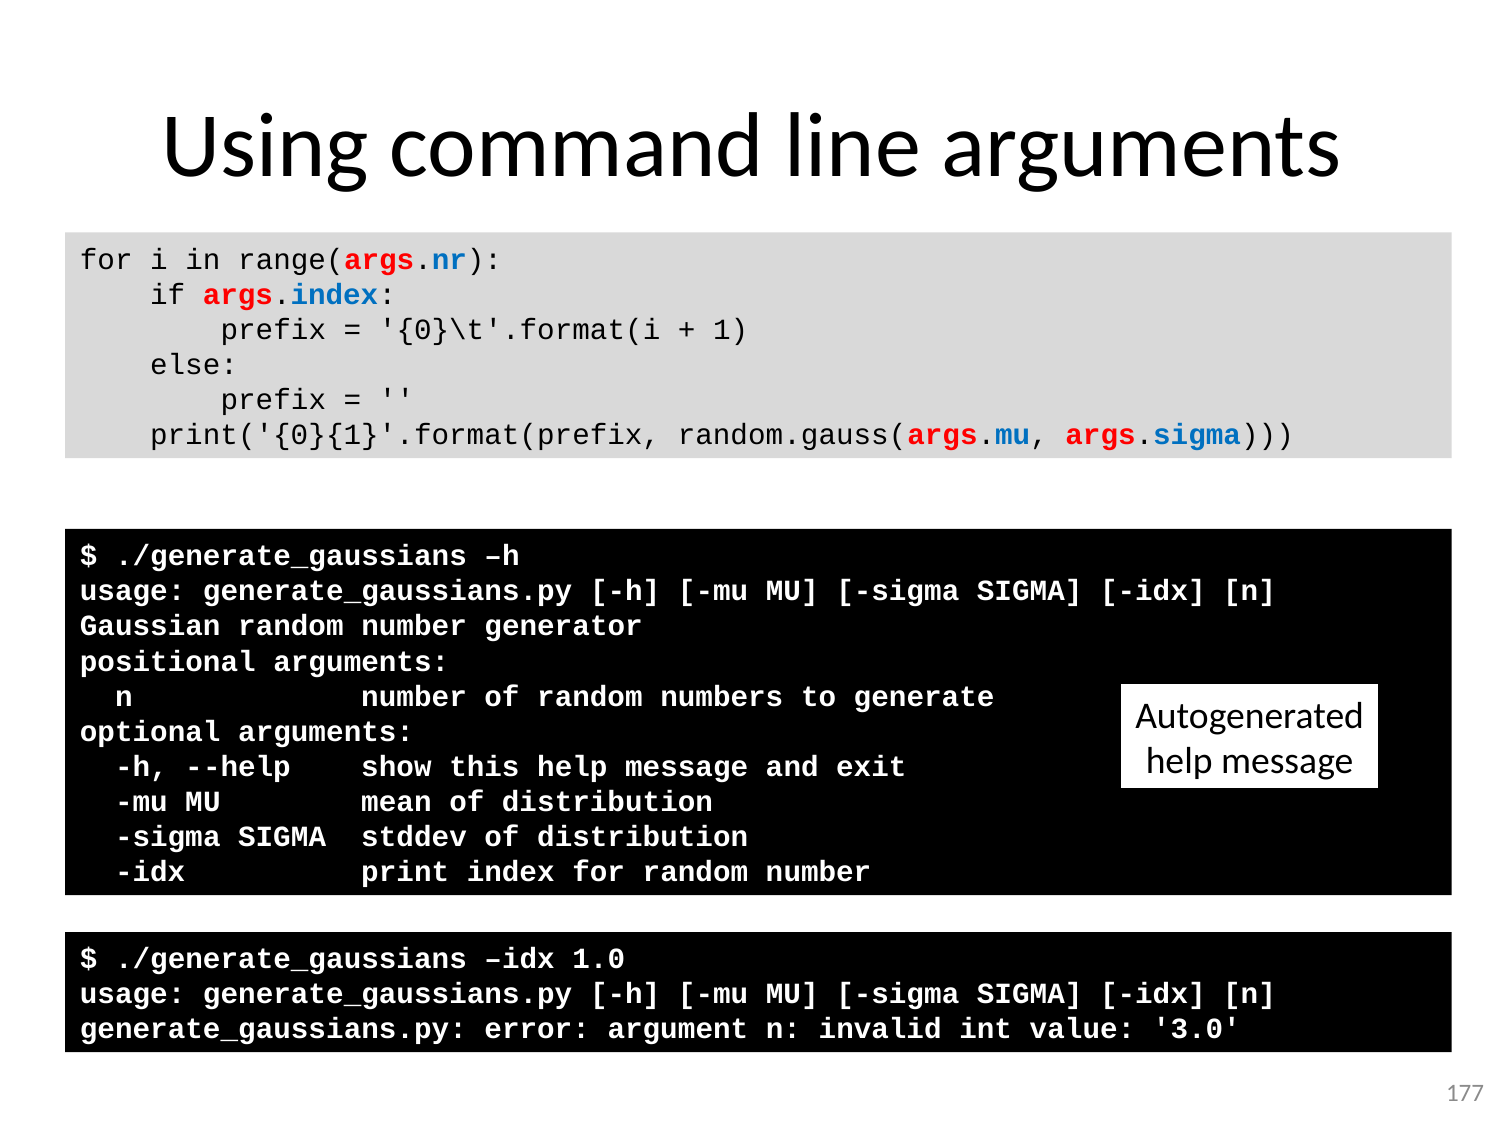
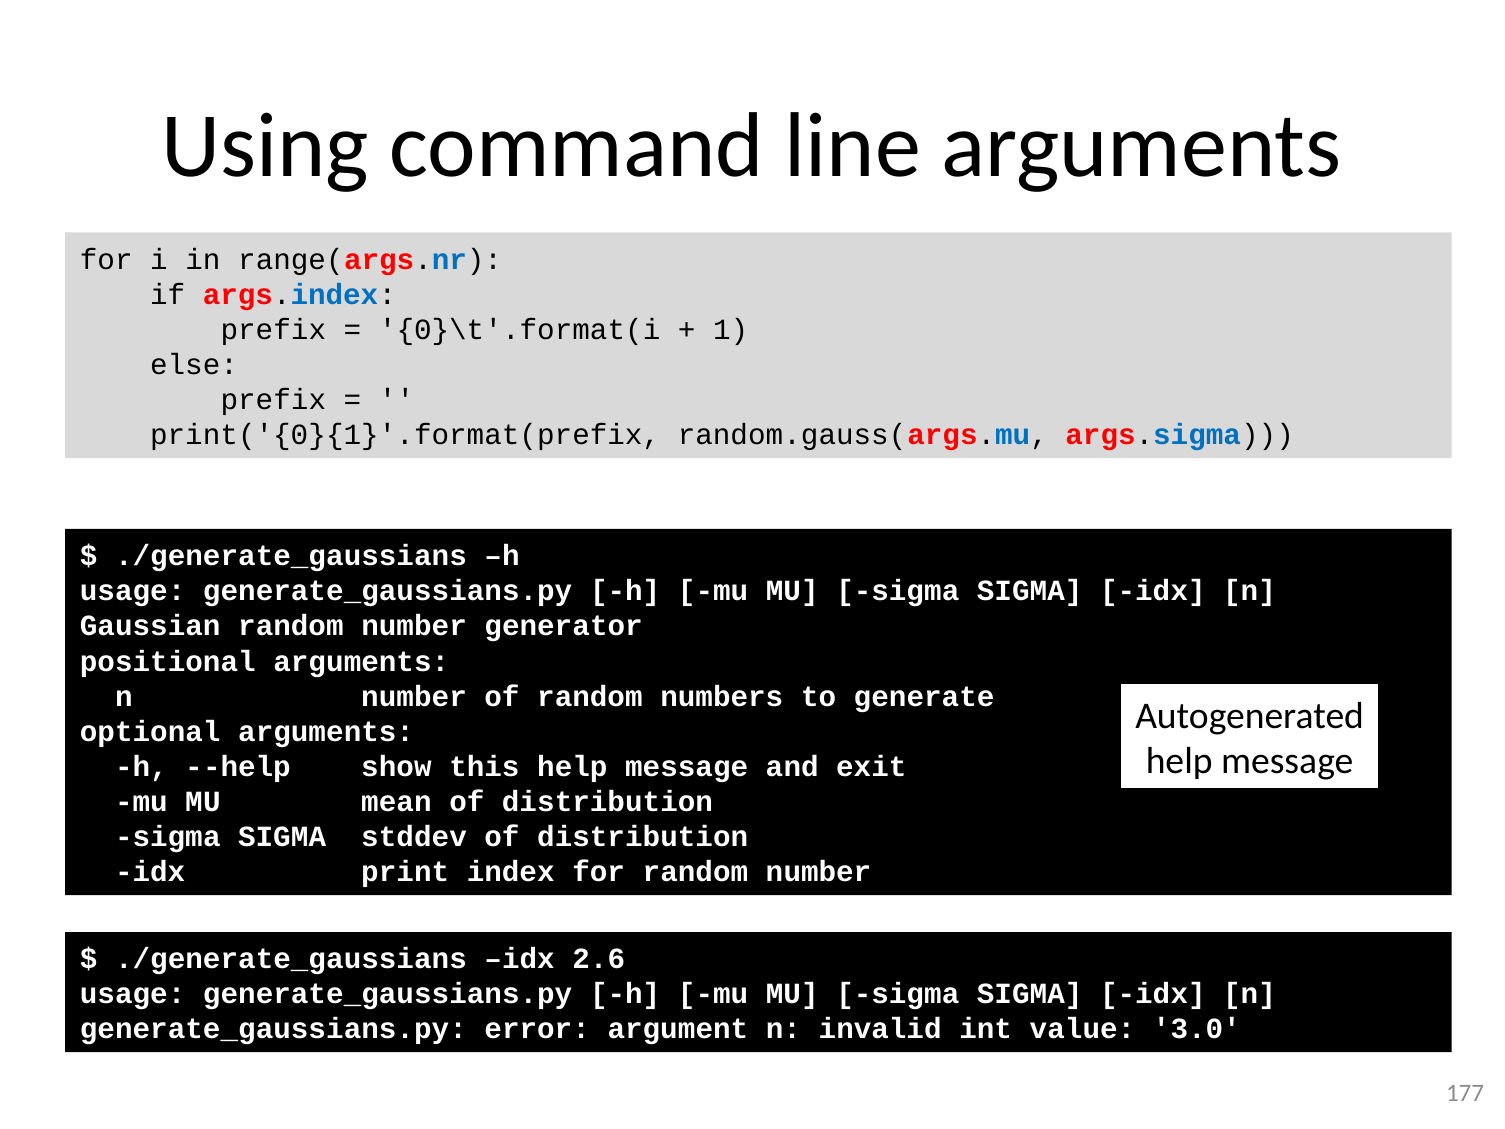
1.0: 1.0 -> 2.6
